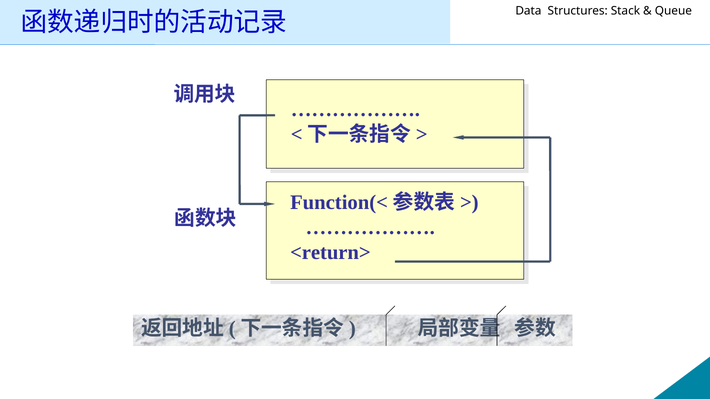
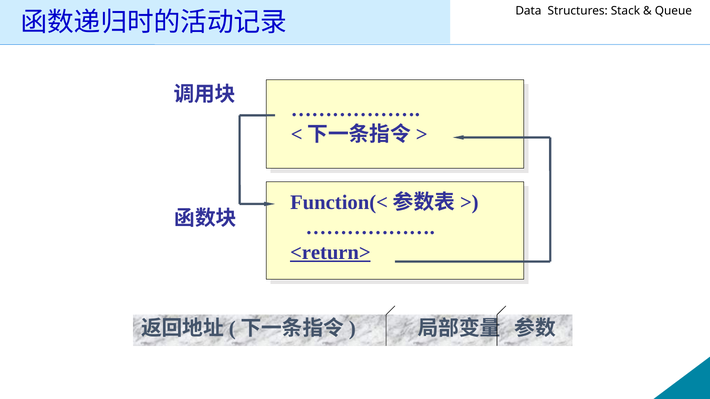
<return> underline: none -> present
